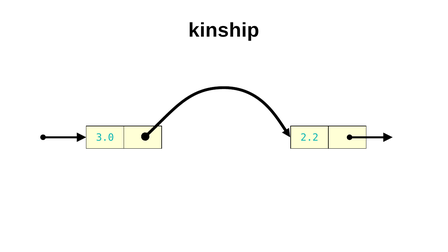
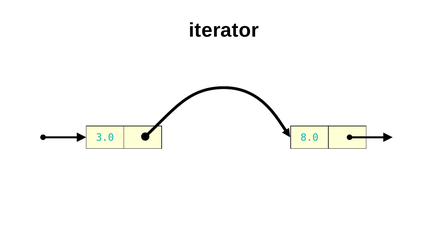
kinship: kinship -> iterator
2.2: 2.2 -> 8.0
